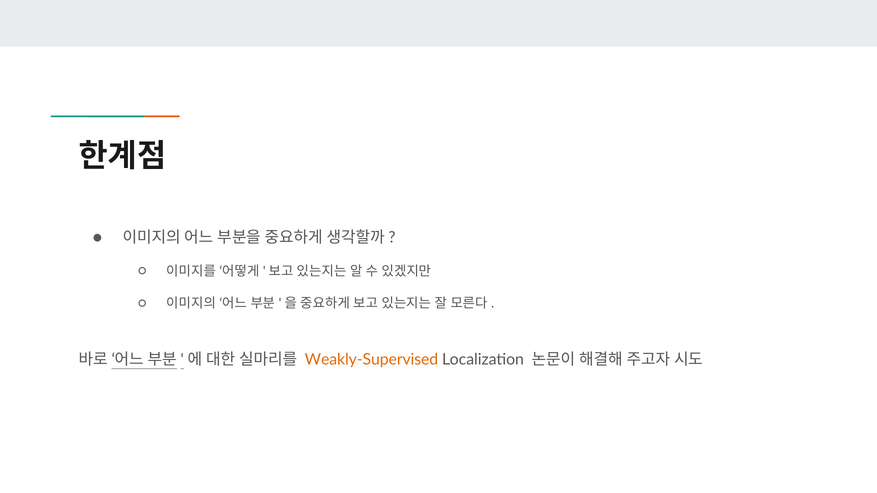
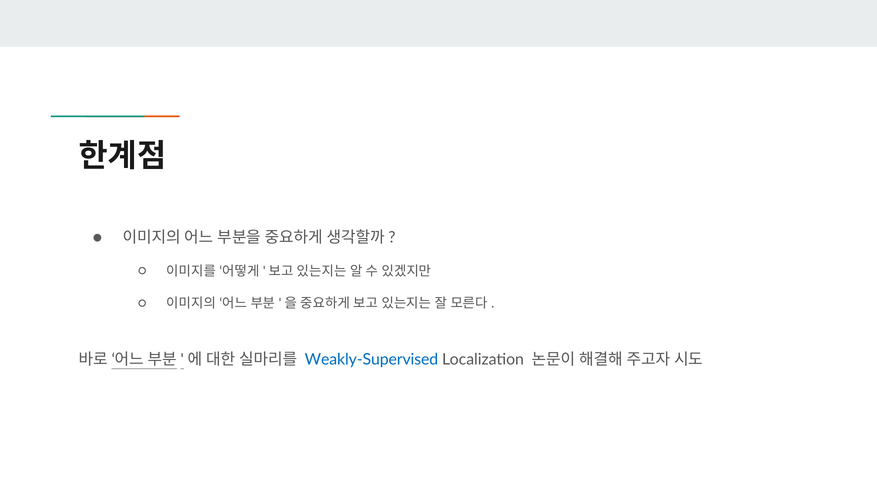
Weakly-Supervised colour: orange -> blue
